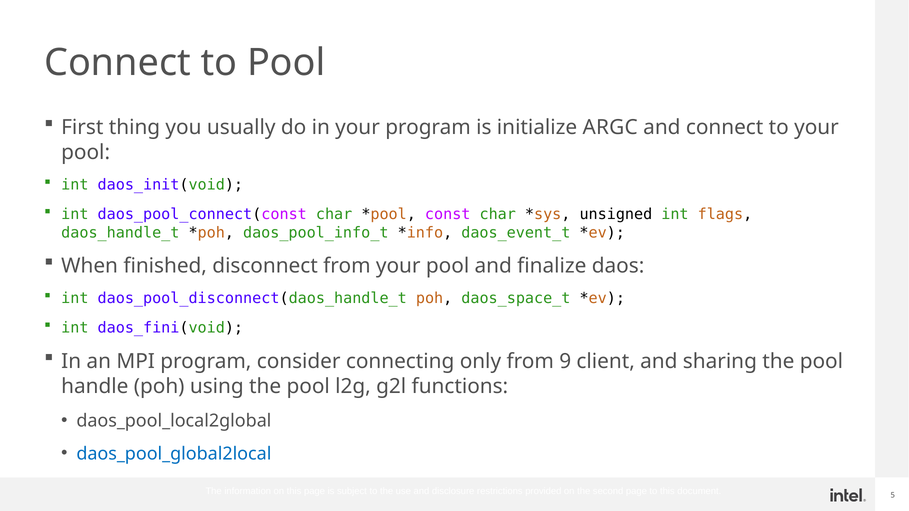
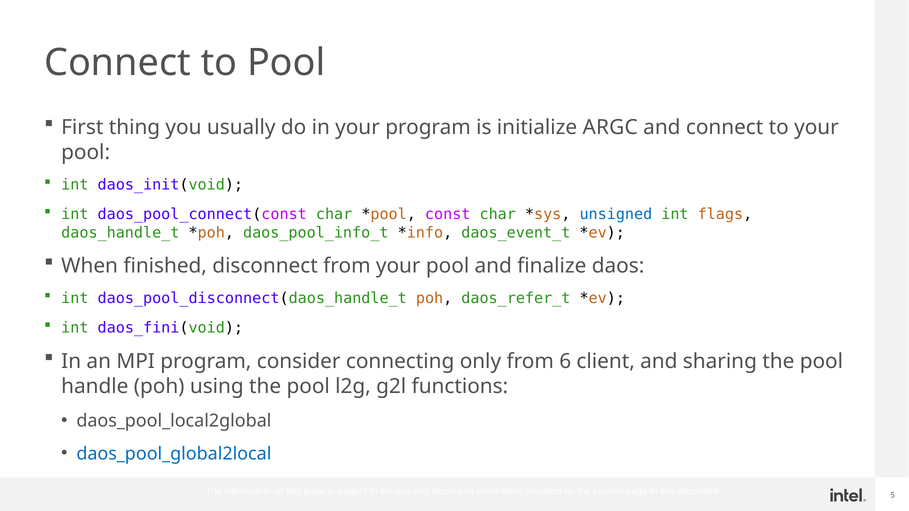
unsigned colour: black -> blue
daos_space_t: daos_space_t -> daos_refer_t
9: 9 -> 6
